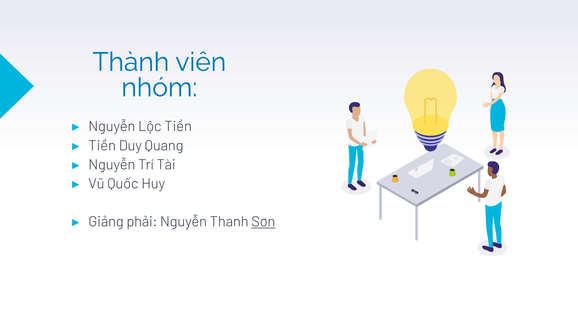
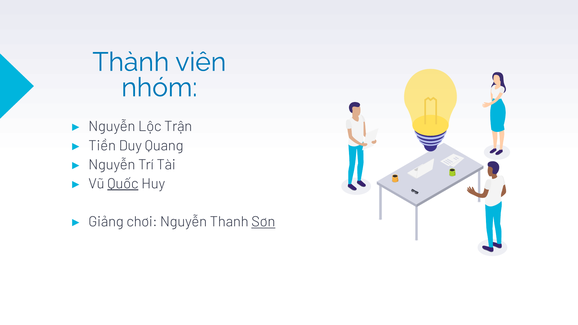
Lộc Tiền: Tiền -> Trận
Quốc underline: none -> present
phải: phải -> chơi
